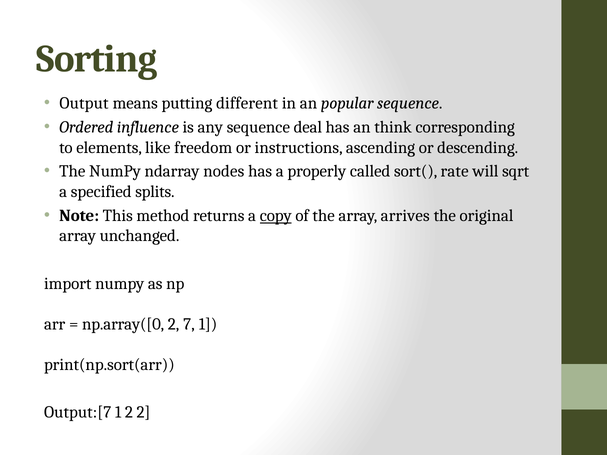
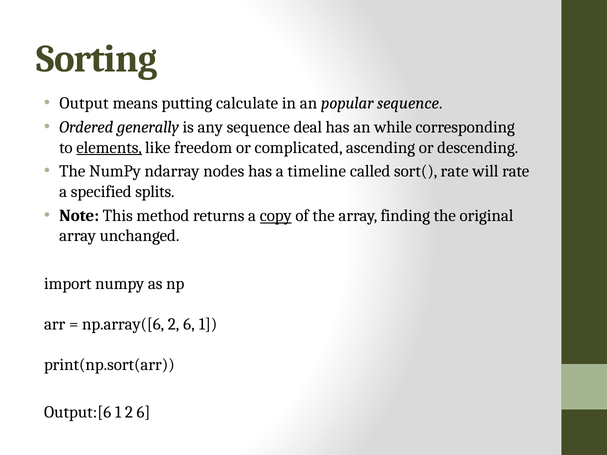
different: different -> calculate
influence: influence -> generally
think: think -> while
elements underline: none -> present
instructions: instructions -> complicated
properly: properly -> timeline
will sqrt: sqrt -> rate
arrives: arrives -> finding
np.array([0: np.array([0 -> np.array([6
7 at (189, 324): 7 -> 6
Output:[7: Output:[7 -> Output:[6
1 2 2: 2 -> 6
